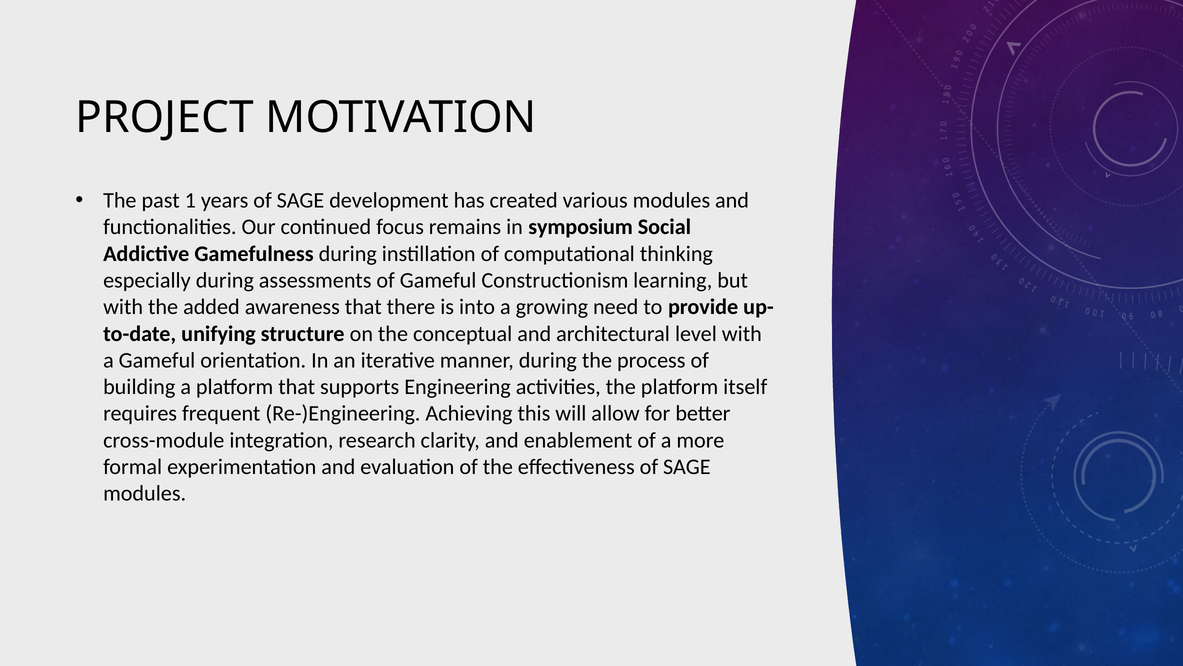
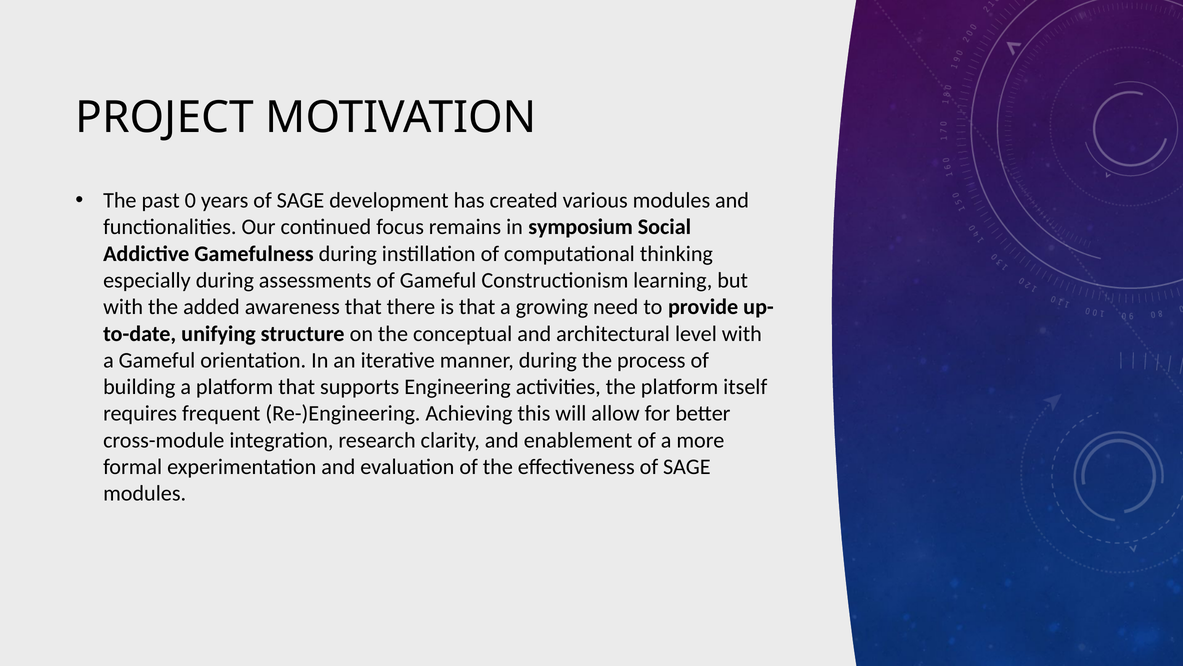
1: 1 -> 0
is into: into -> that
